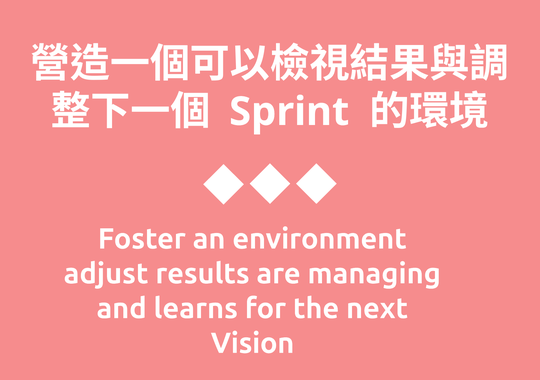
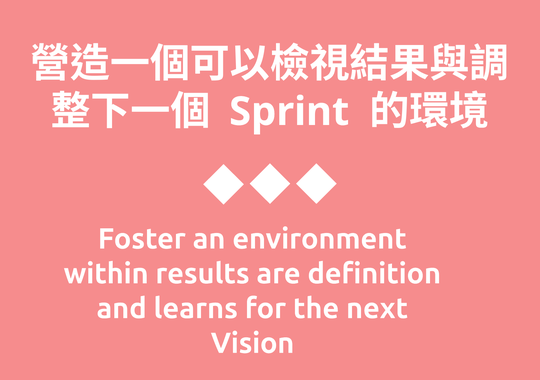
adjust: adjust -> within
managing: managing -> definition
